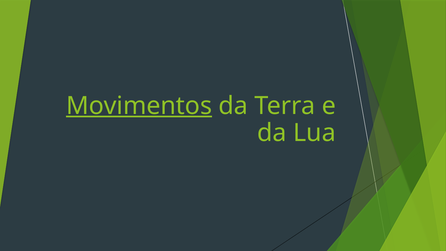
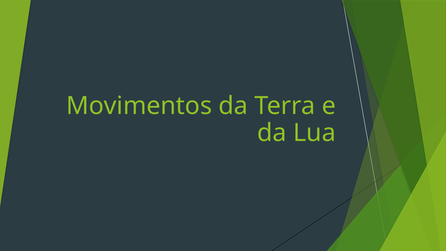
Movimentos underline: present -> none
